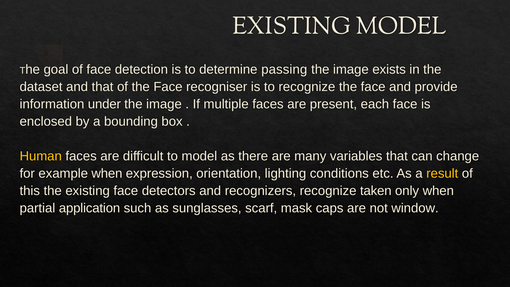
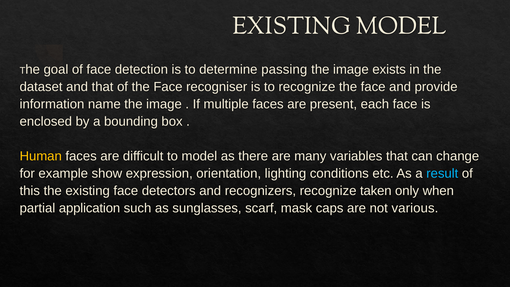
under: under -> name
example when: when -> show
result colour: yellow -> light blue
window: window -> various
